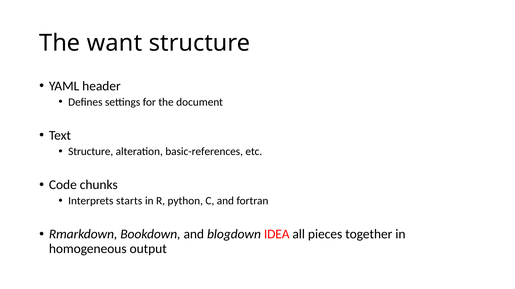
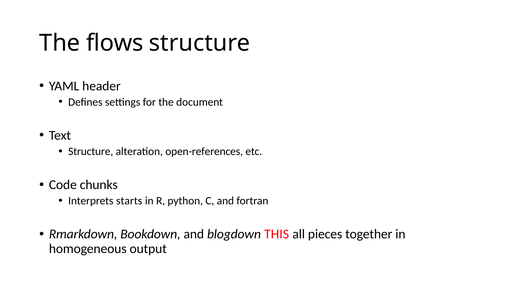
want: want -> flows
basic-references: basic-references -> open-references
IDEA: IDEA -> THIS
